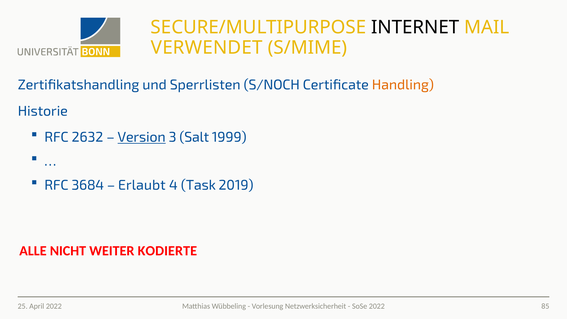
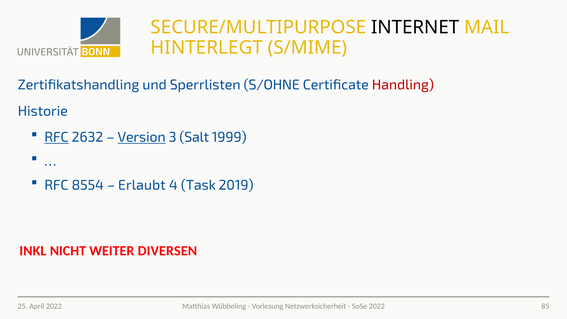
VERWENDET: VERWENDET -> HINTERLEGT
S/NOCH: S/NOCH -> S/OHNE
Handling colour: orange -> red
RFC at (56, 137) underline: none -> present
3684: 3684 -> 8554
ALLE: ALLE -> INKL
KODIERTE: KODIERTE -> DIVERSEN
